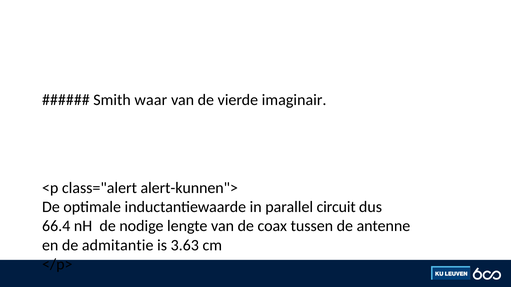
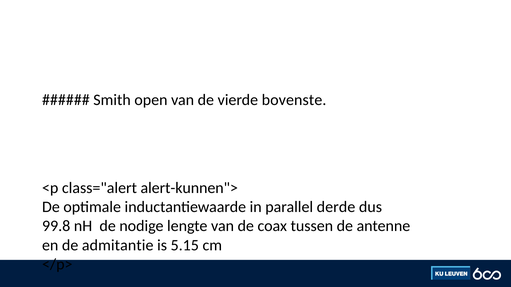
waar: waar -> open
imaginair: imaginair -> bovenste
circuit: circuit -> derde
66.4: 66.4 -> 99.8
3.63: 3.63 -> 5.15
